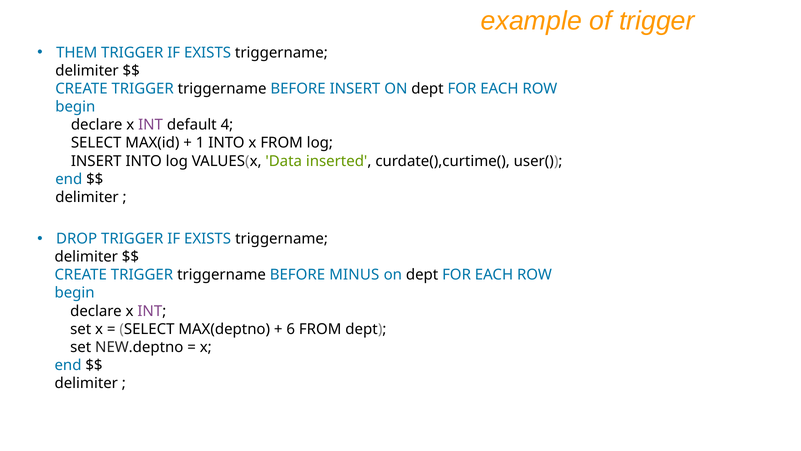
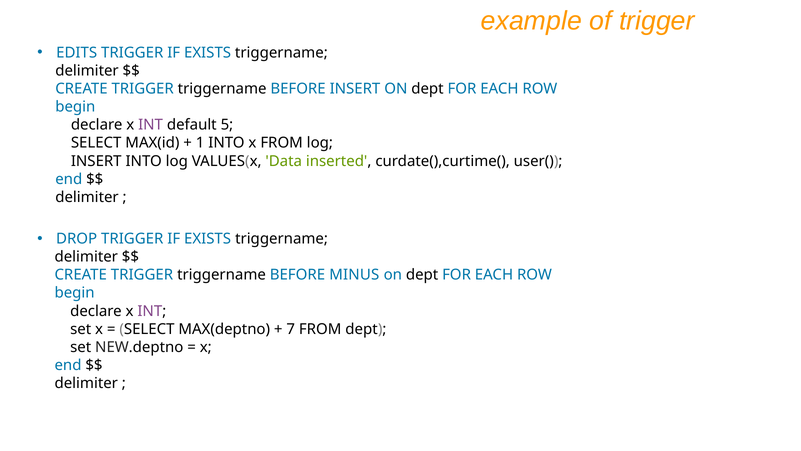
THEM: THEM -> EDITS
4: 4 -> 5
6: 6 -> 7
